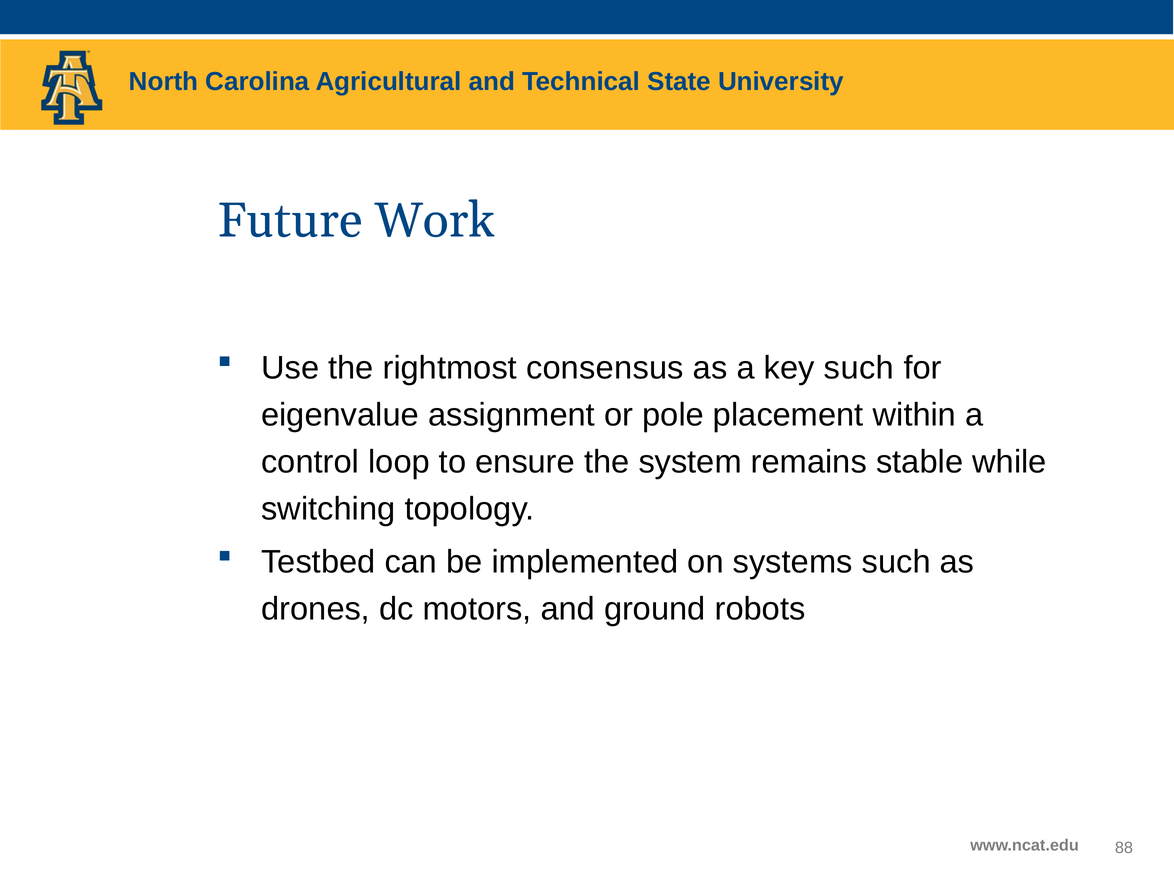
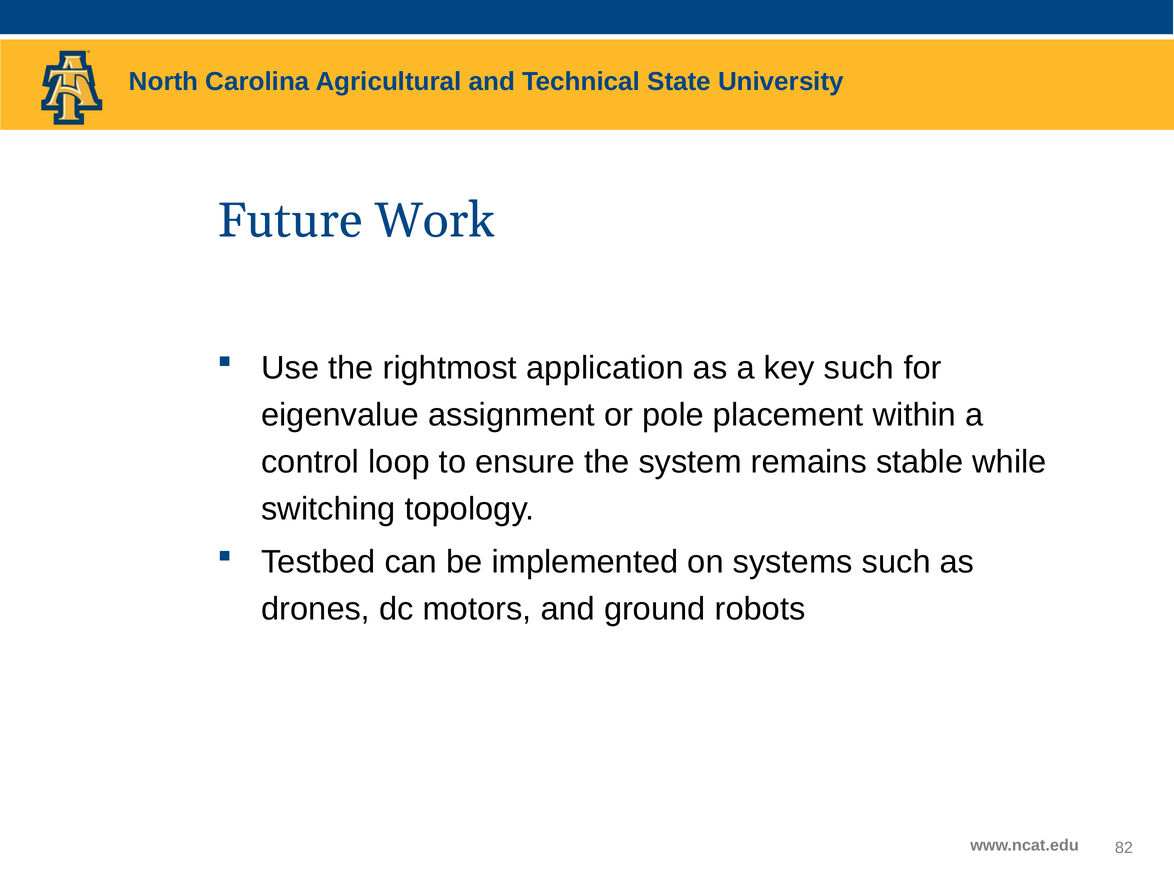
consensus: consensus -> application
88: 88 -> 82
